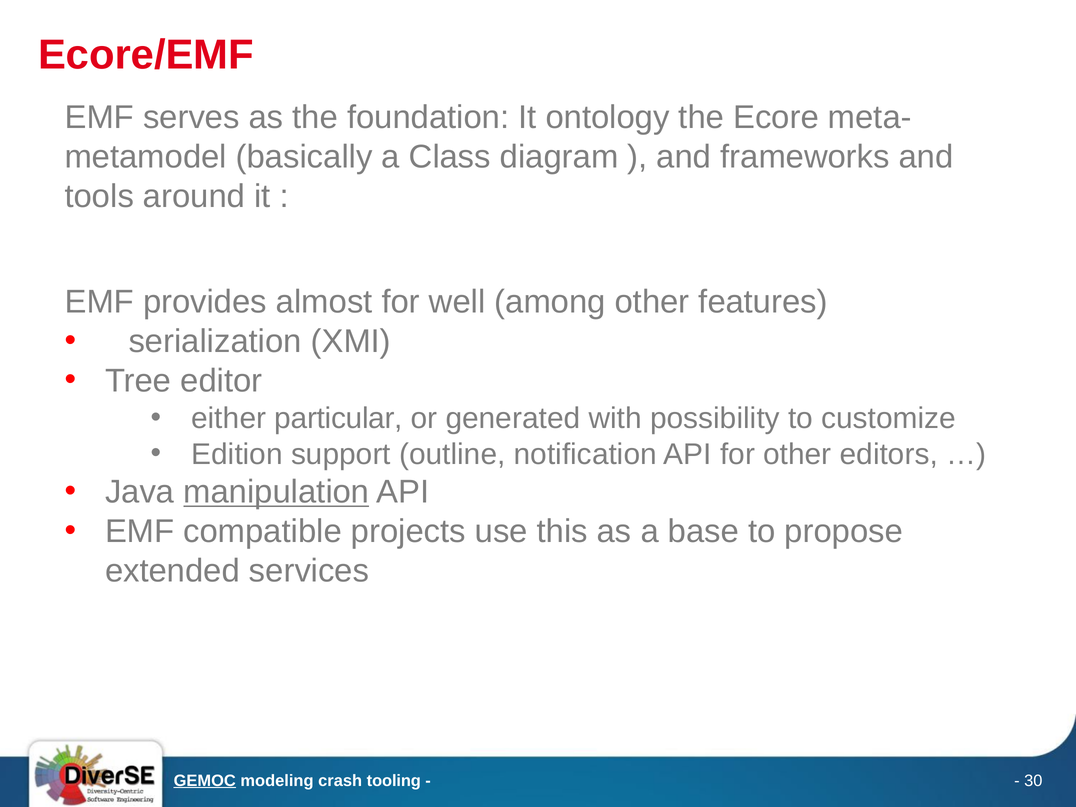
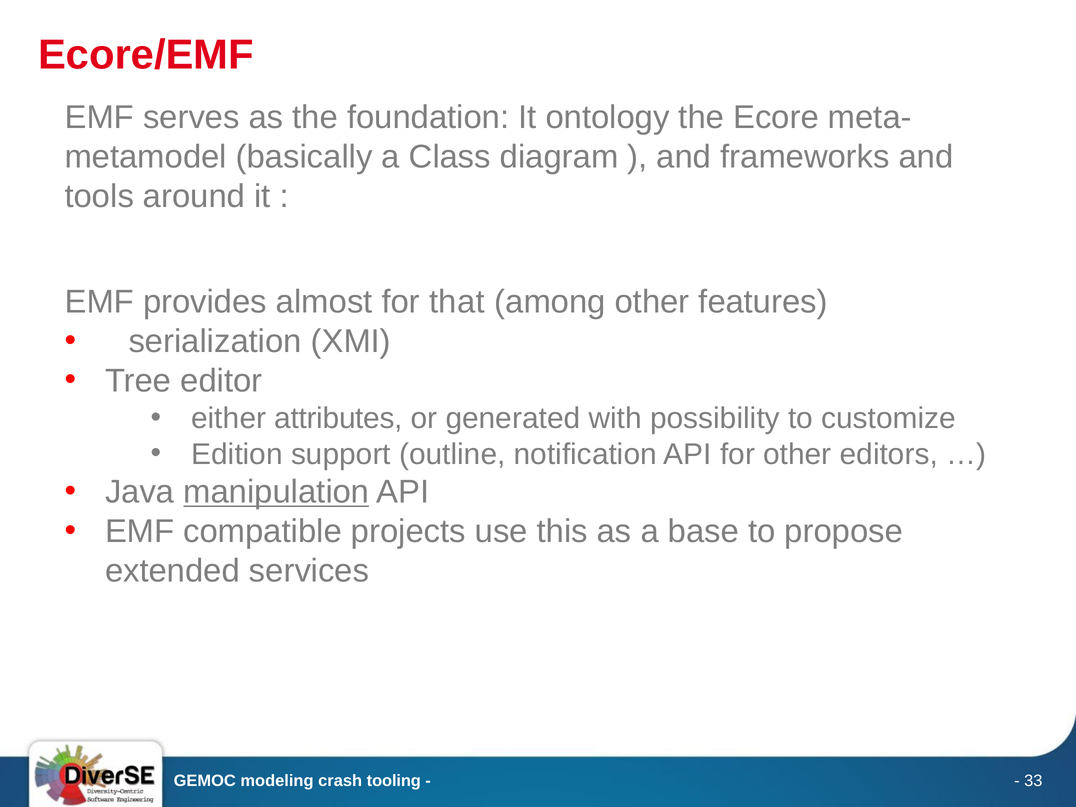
well: well -> that
particular: particular -> attributes
GEMOC underline: present -> none
30: 30 -> 33
